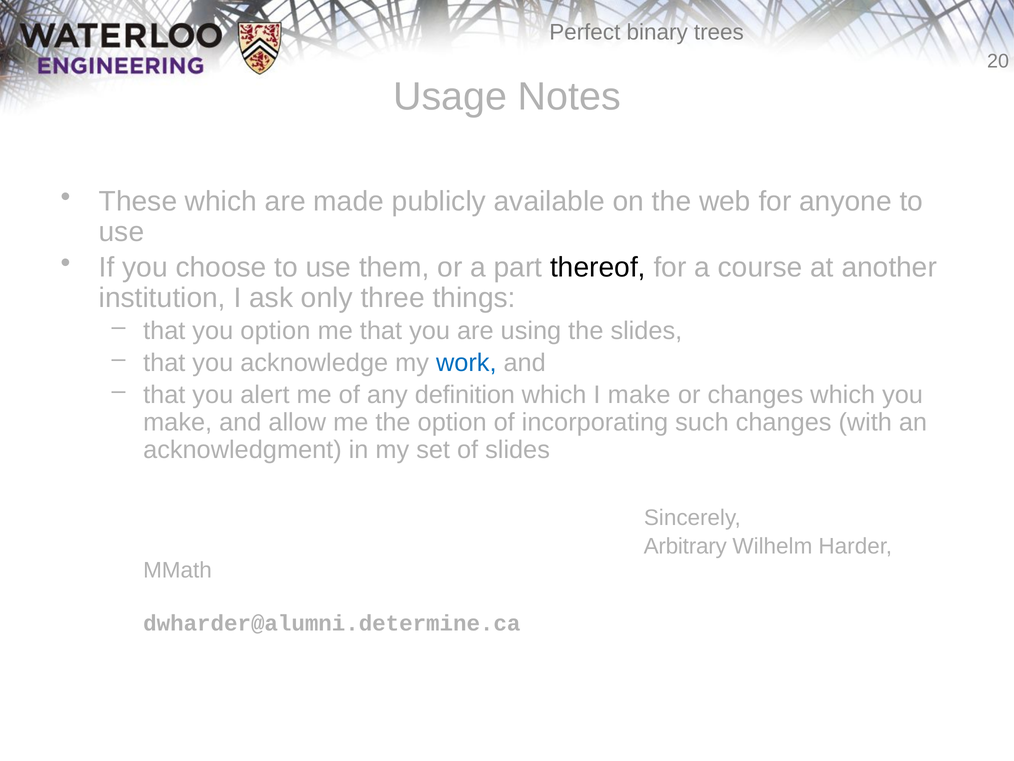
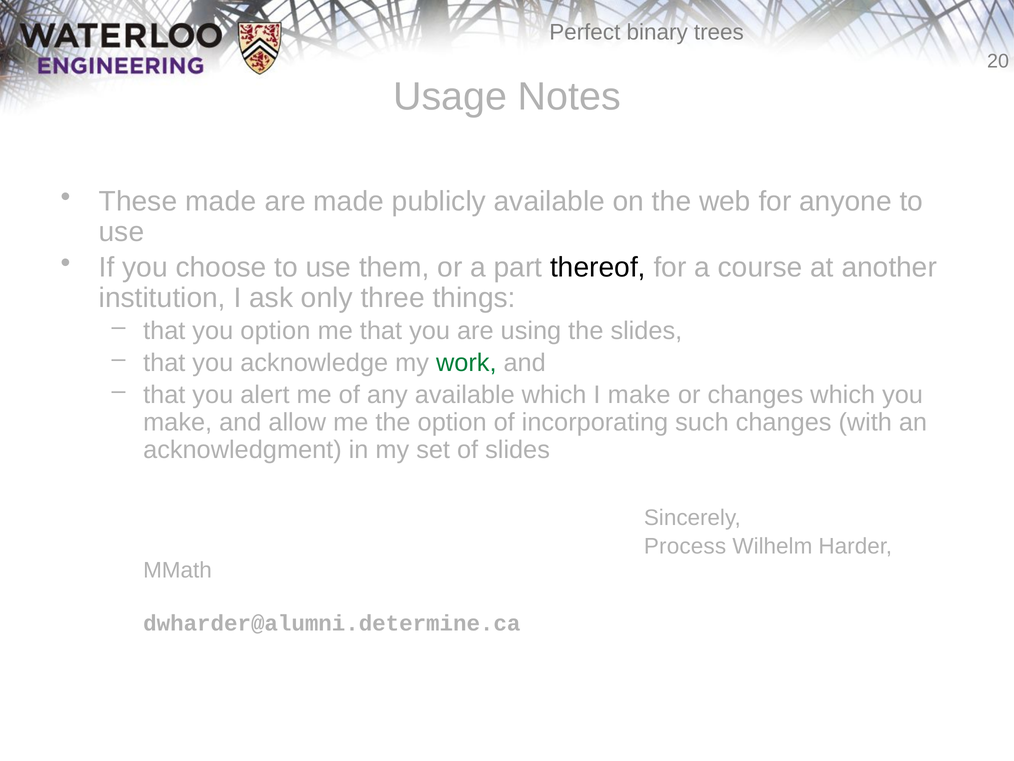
These which: which -> made
work colour: blue -> green
any definition: definition -> available
Arbitrary: Arbitrary -> Process
